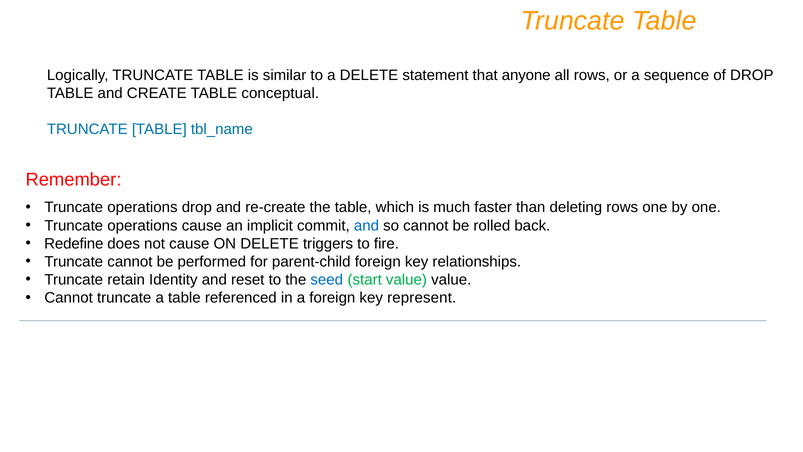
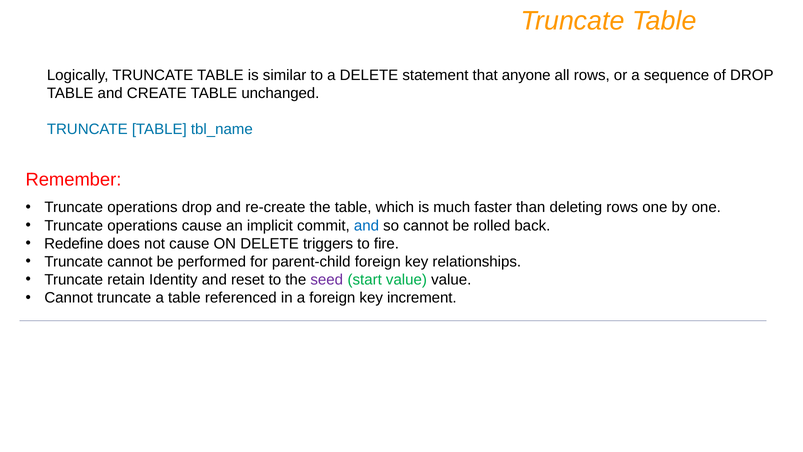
conceptual: conceptual -> unchanged
seed colour: blue -> purple
represent: represent -> increment
